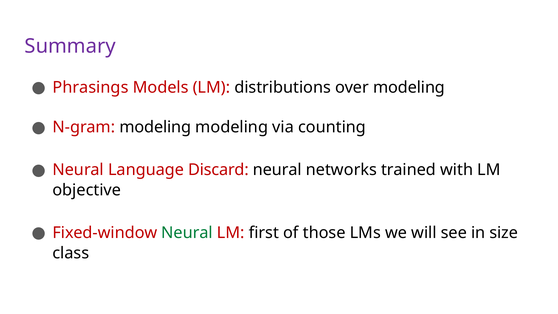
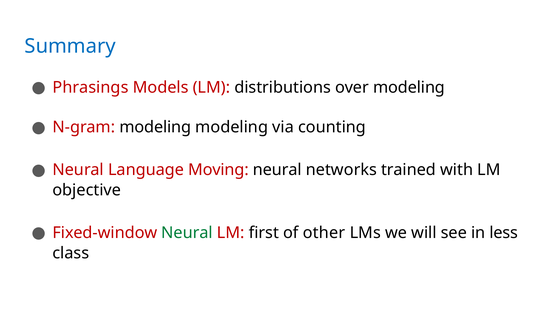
Summary colour: purple -> blue
Discard: Discard -> Moving
those: those -> other
size: size -> less
